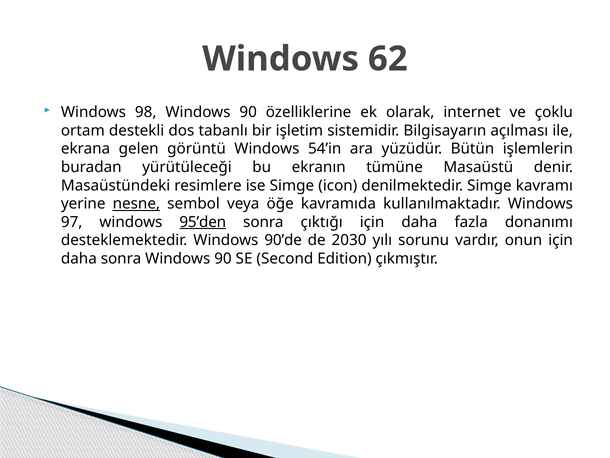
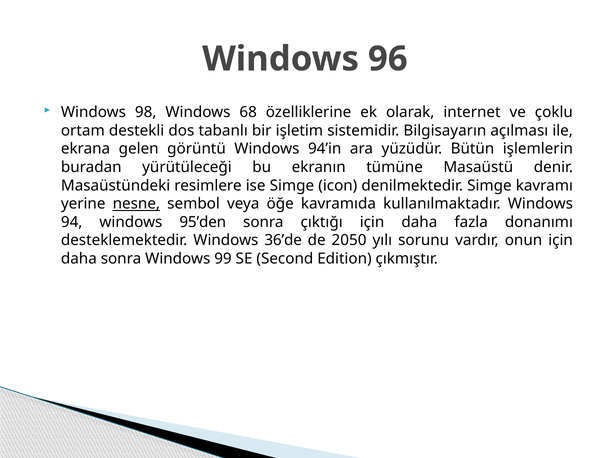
62: 62 -> 96
98 Windows 90: 90 -> 68
54’in: 54’in -> 94’in
97: 97 -> 94
95’den underline: present -> none
90’de: 90’de -> 36’de
2030: 2030 -> 2050
sonra Windows 90: 90 -> 99
